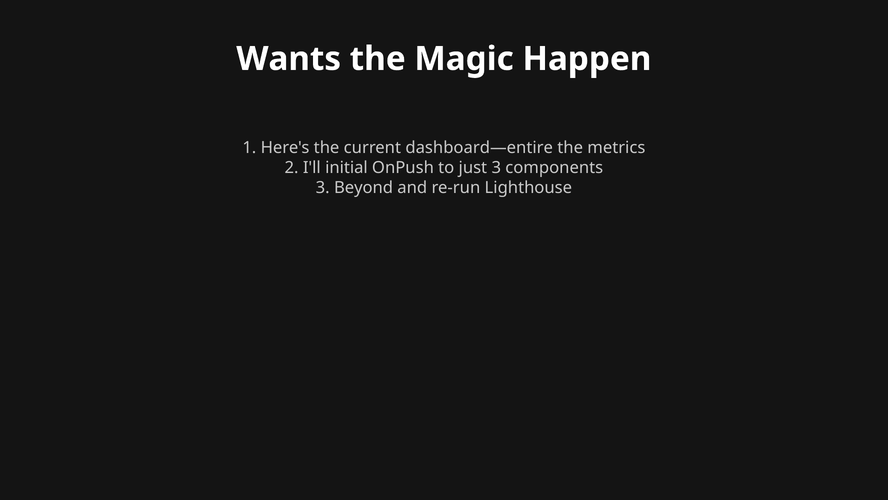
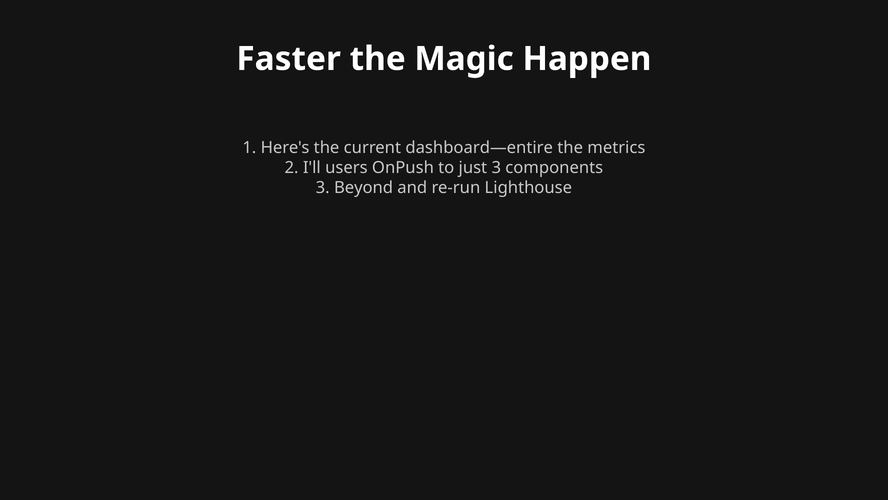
Wants: Wants -> Faster
initial: initial -> users
